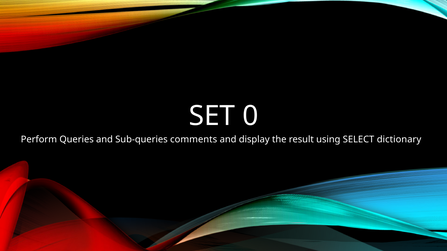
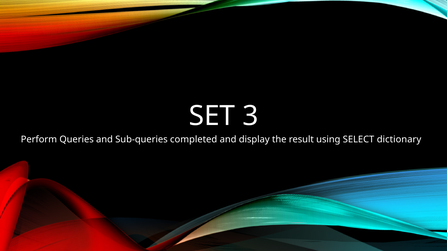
0: 0 -> 3
comments: comments -> completed
